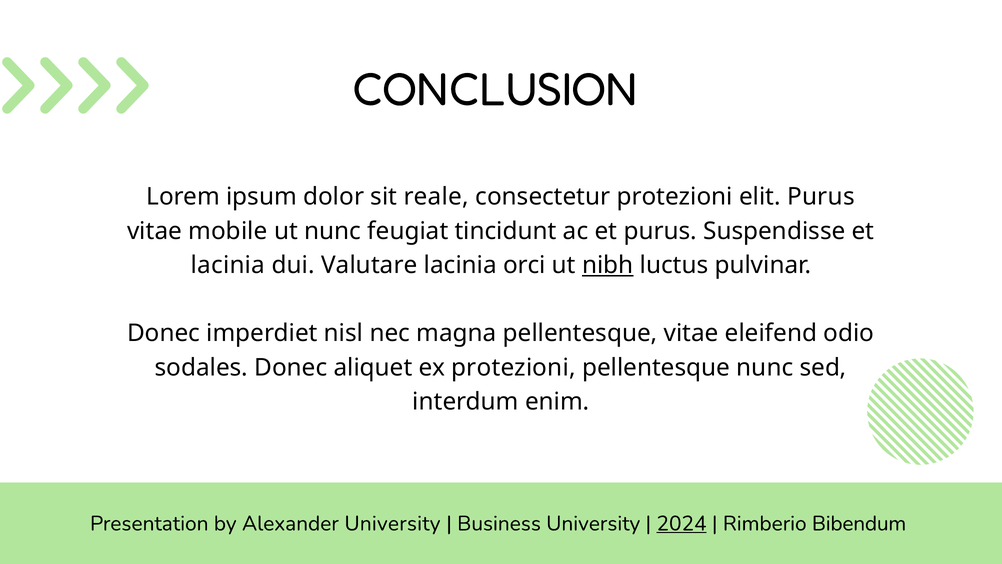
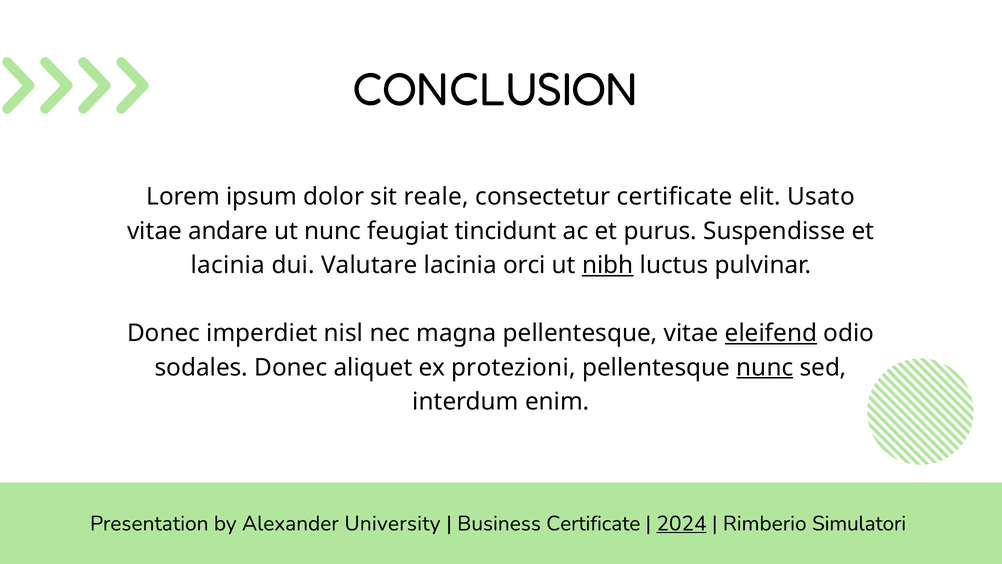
consectetur protezioni: protezioni -> certificate
elit Purus: Purus -> Usato
mobile: mobile -> andare
eleifend underline: none -> present
nunc at (765, 367) underline: none -> present
Business University: University -> Certificate
Bibendum: Bibendum -> Simulatori
